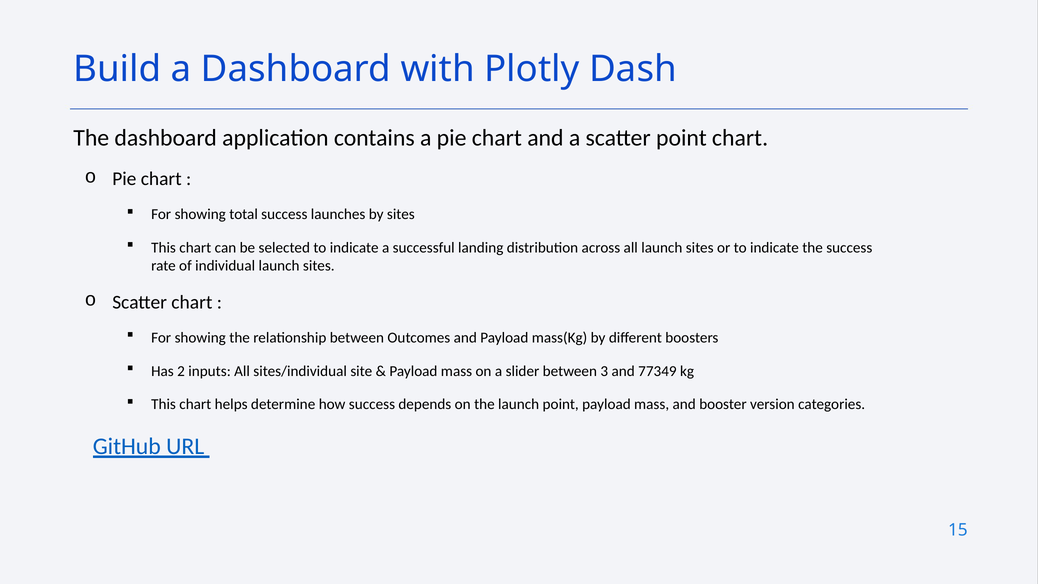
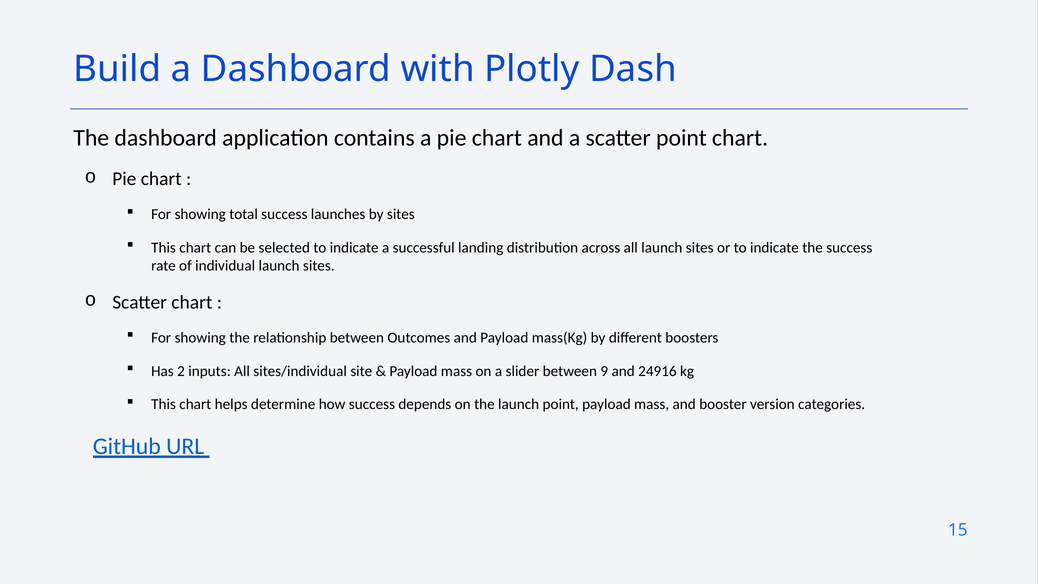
3: 3 -> 9
77349: 77349 -> 24916
